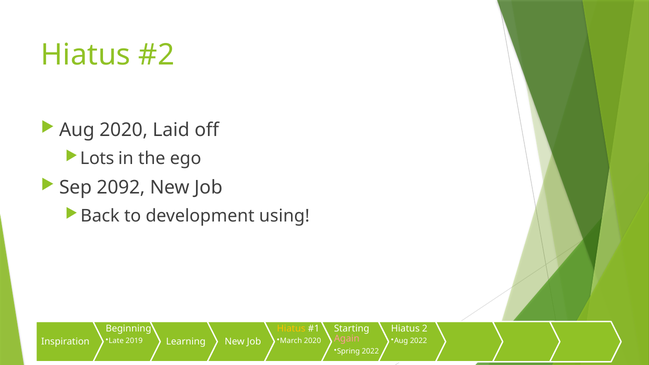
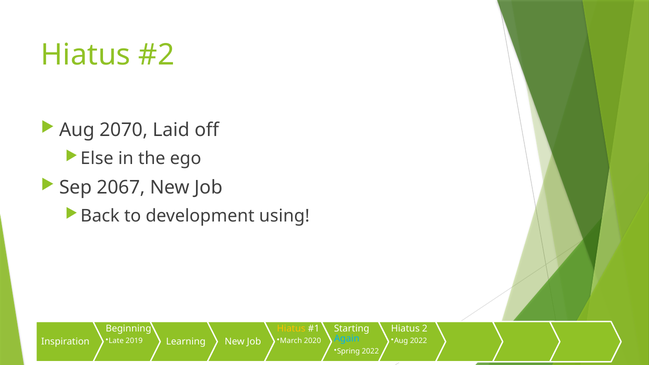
Aug 2020: 2020 -> 2070
Lots: Lots -> Else
2092: 2092 -> 2067
Again colour: pink -> light blue
